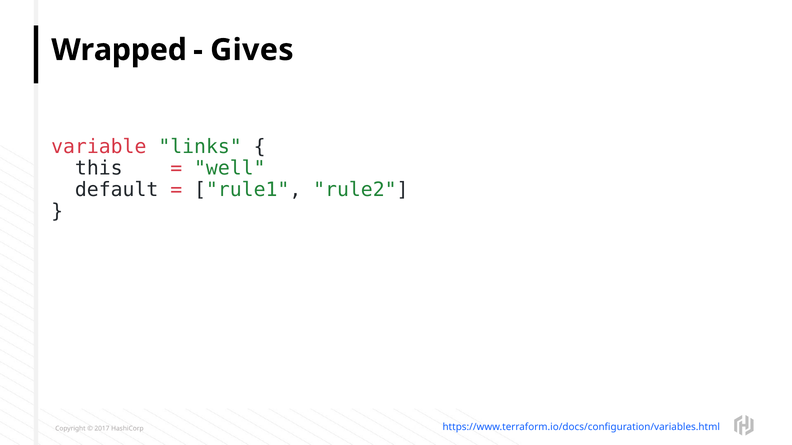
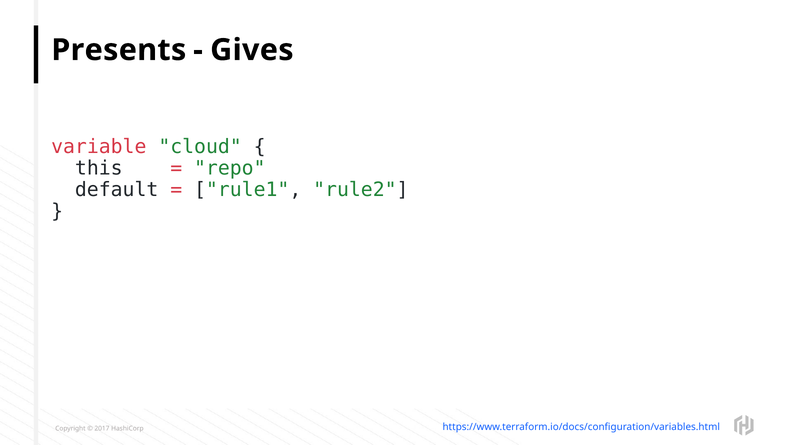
Wrapped: Wrapped -> Presents
links: links -> cloud
well: well -> repo
